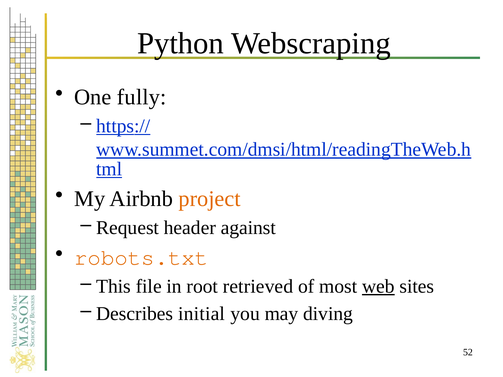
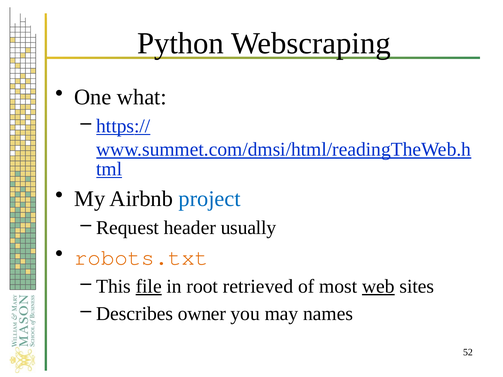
fully: fully -> what
project colour: orange -> blue
against: against -> usually
file underline: none -> present
initial: initial -> owner
diving: diving -> names
